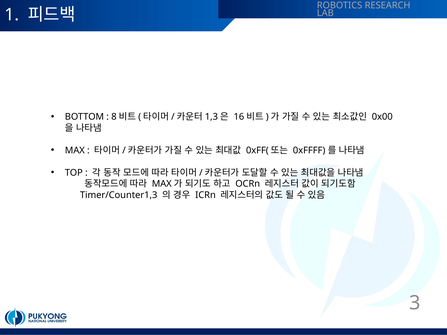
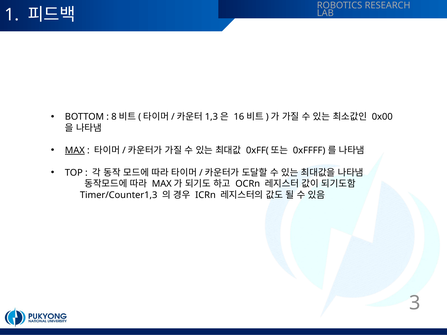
MAX underline: none -> present
